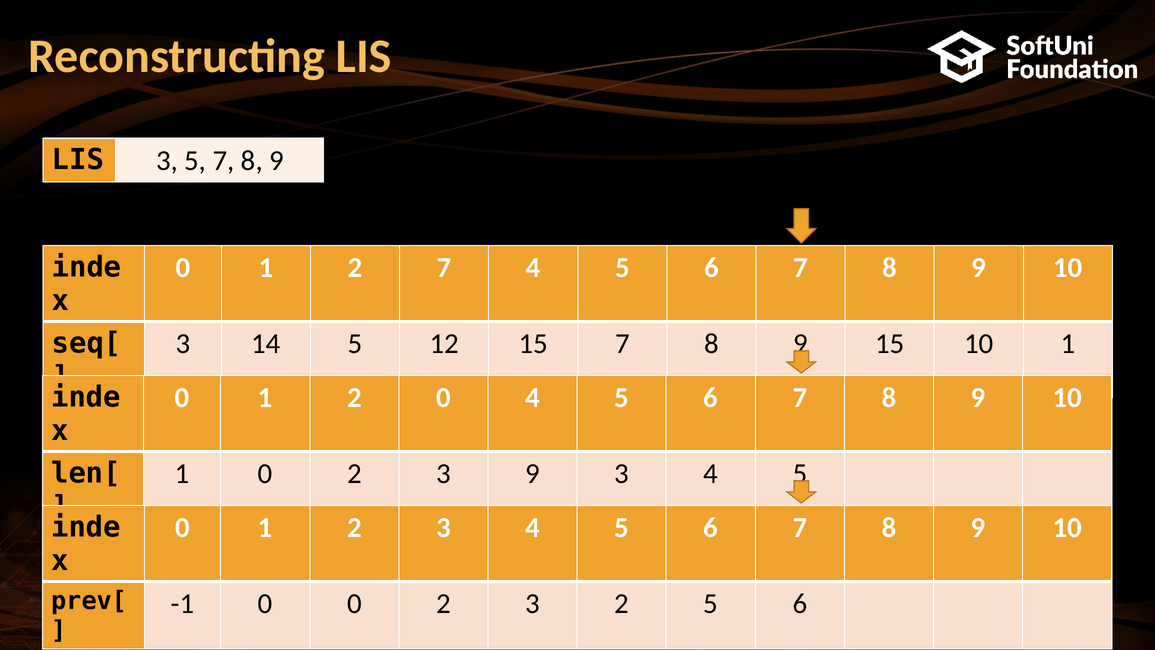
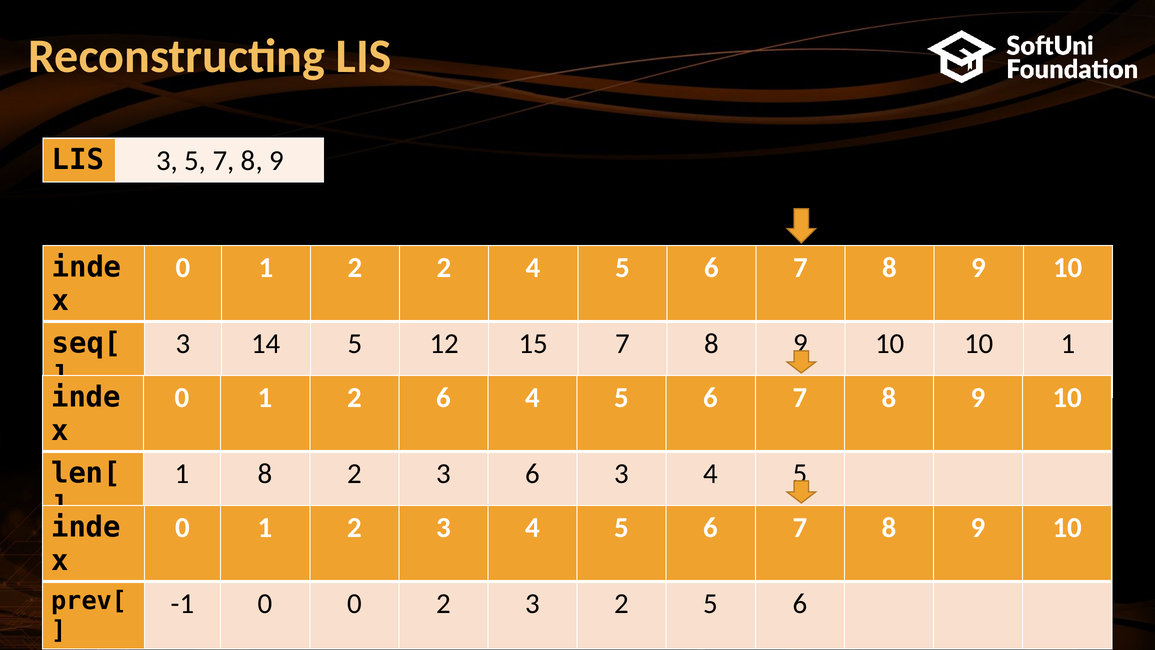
2 7: 7 -> 2
15 at (890, 344): 15 -> 10
2 0: 0 -> 6
1 0: 0 -> 8
3 9: 9 -> 6
